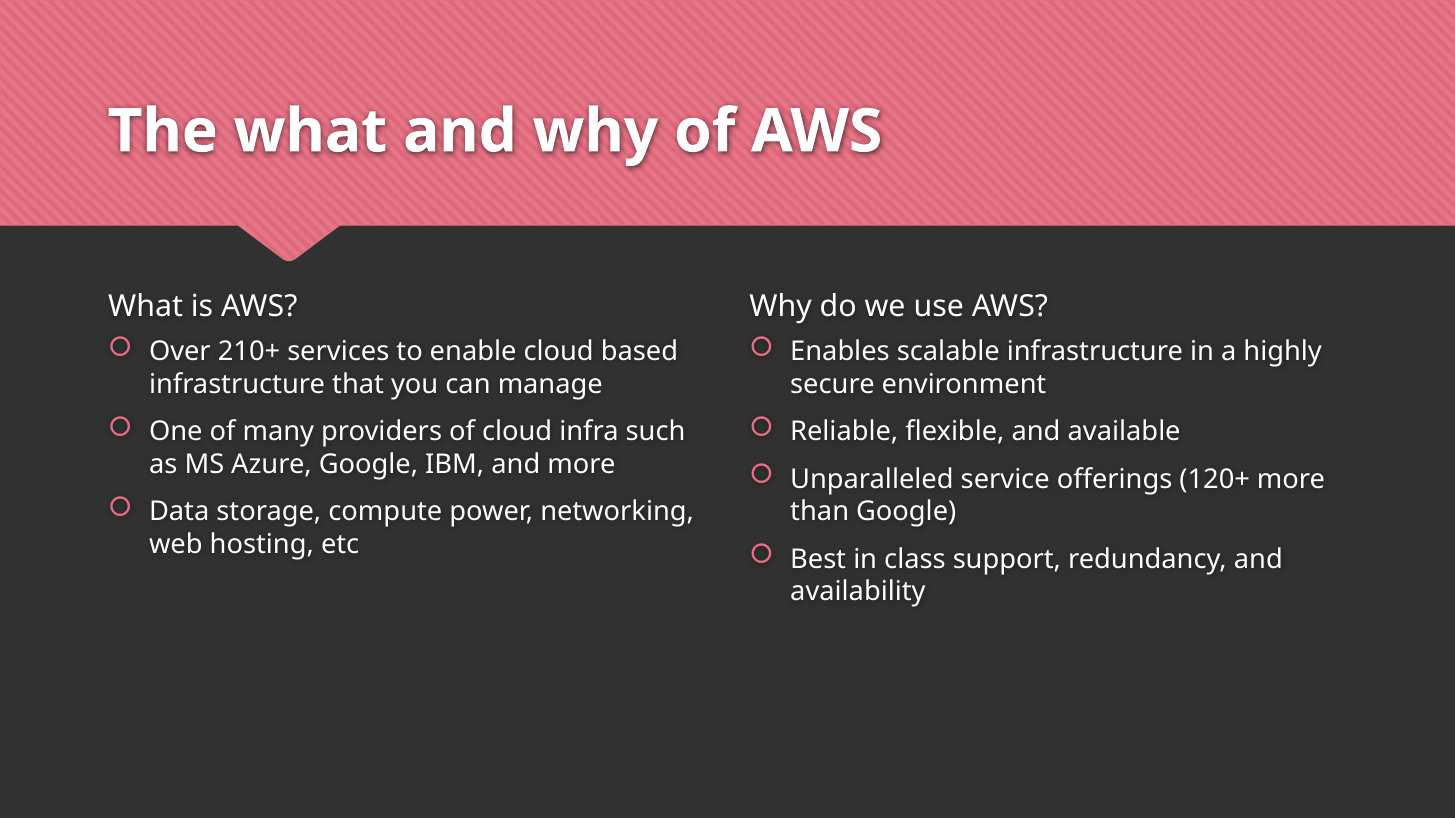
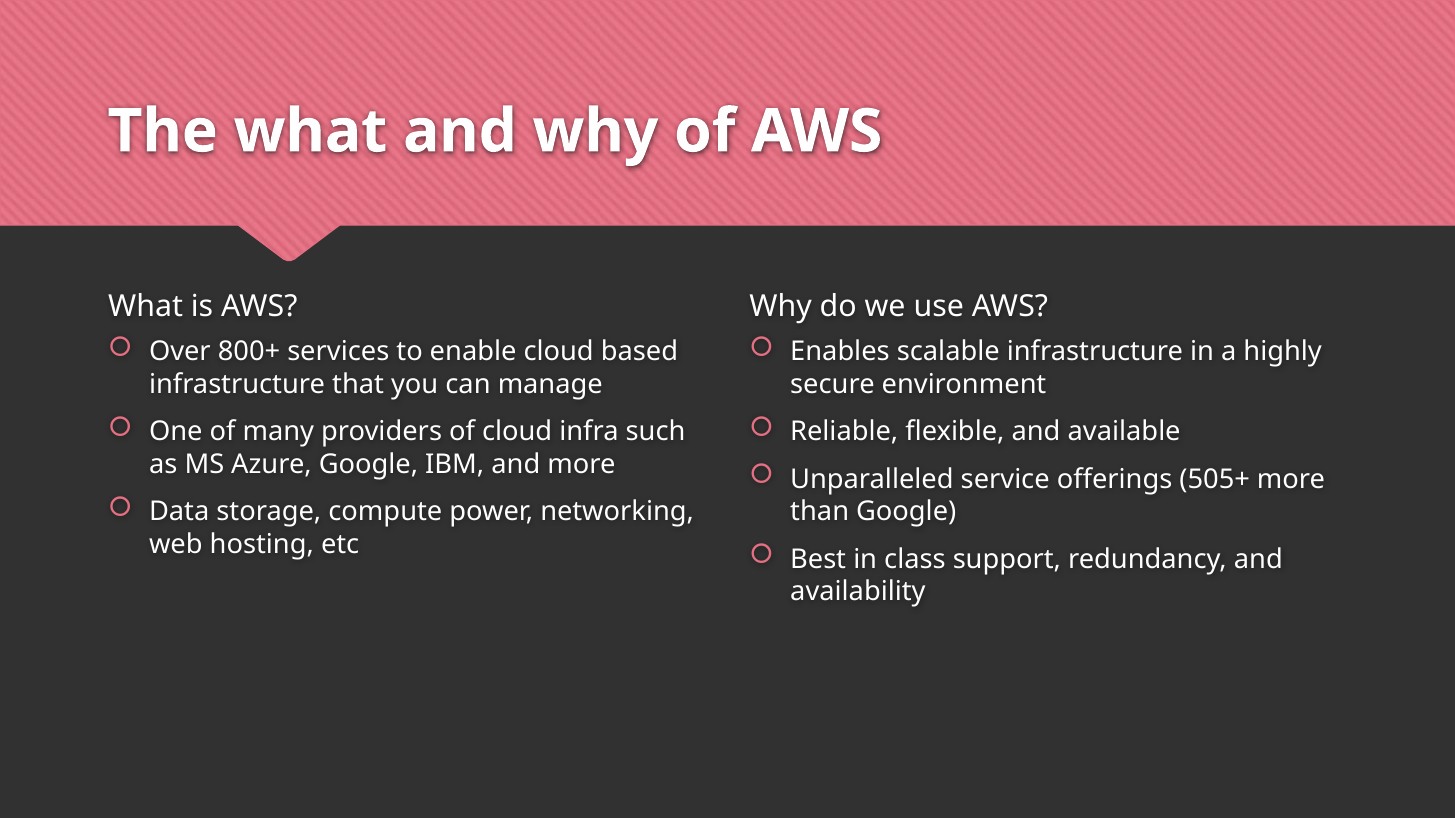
210+: 210+ -> 800+
120+: 120+ -> 505+
